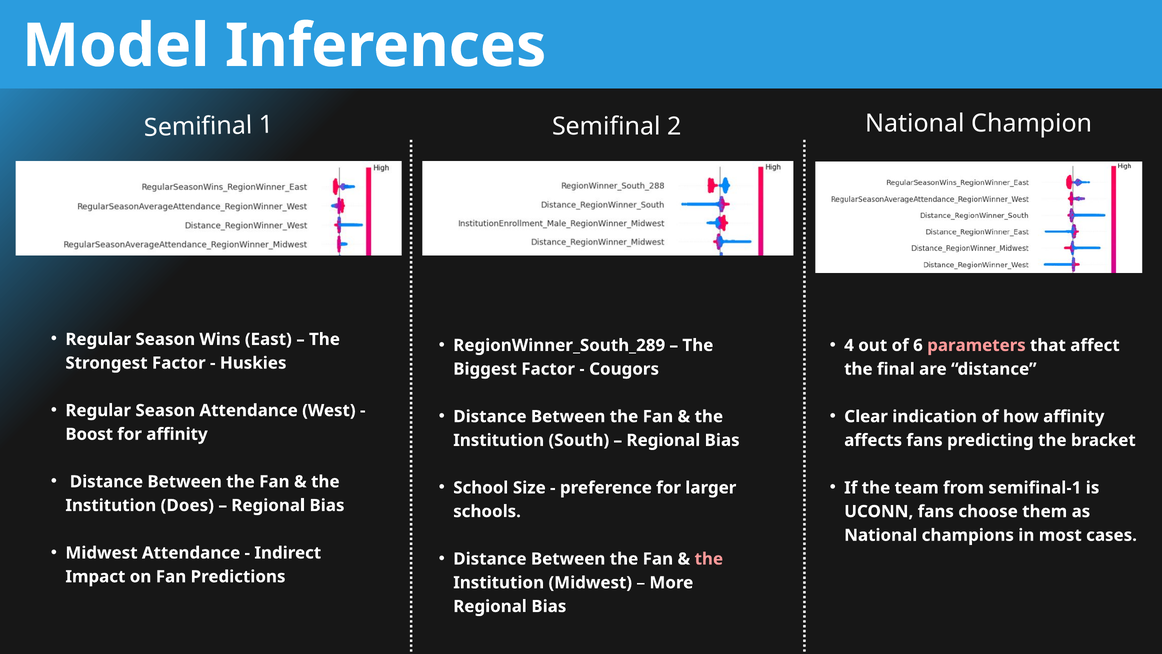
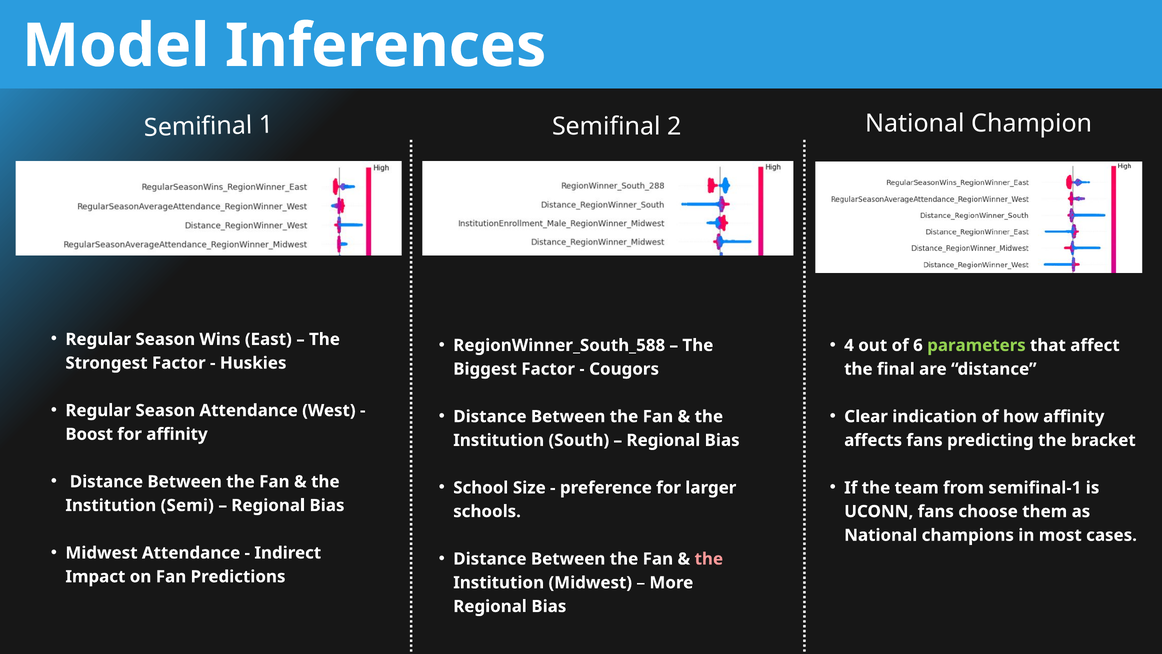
RegionWinner_South_289: RegionWinner_South_289 -> RegionWinner_South_588
parameters colour: pink -> light green
Does: Does -> Semi
